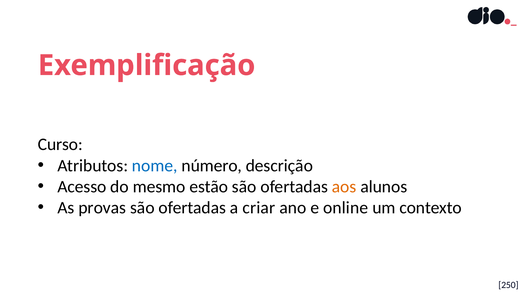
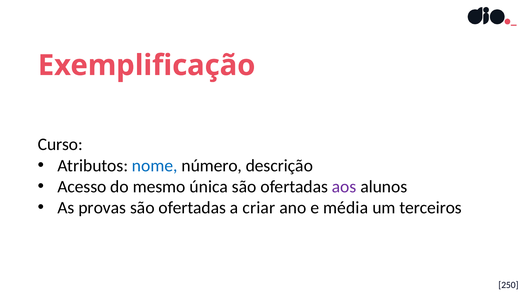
estão: estão -> única
aos colour: orange -> purple
online: online -> média
contexto: contexto -> terceiros
